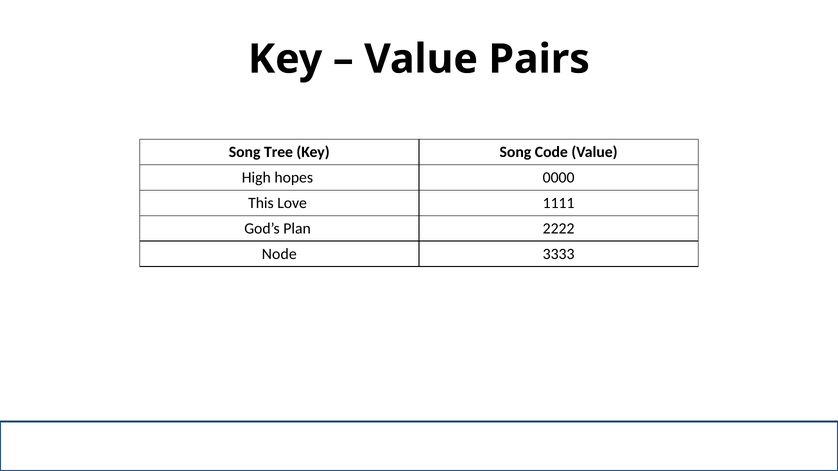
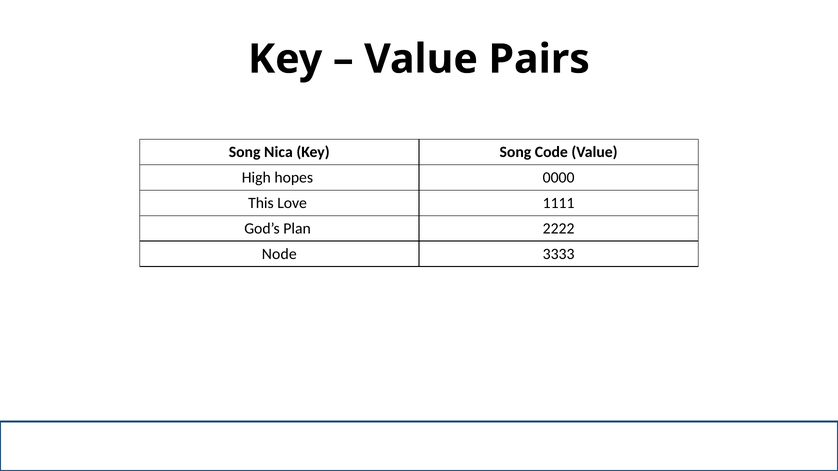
Tree: Tree -> Nica
